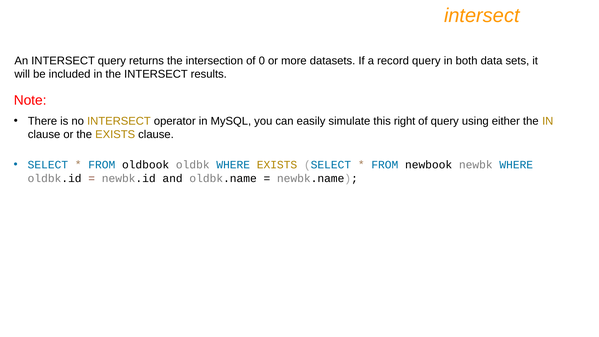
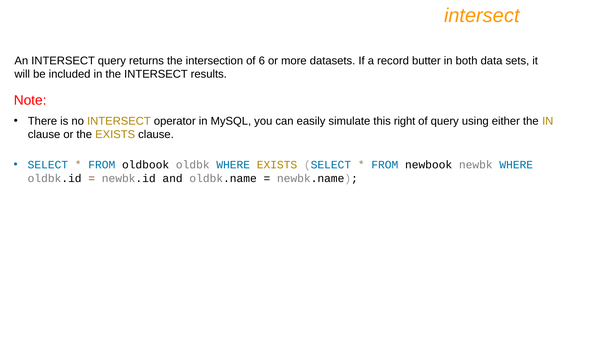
0: 0 -> 6
record query: query -> butter
